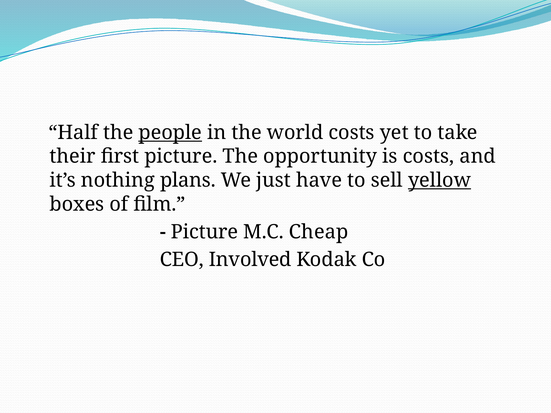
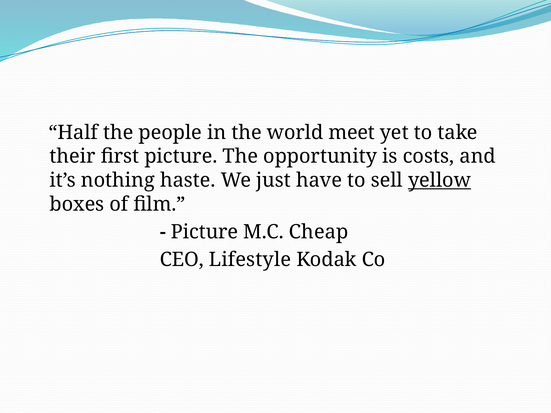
people underline: present -> none
world costs: costs -> meet
plans: plans -> haste
Involved: Involved -> Lifestyle
